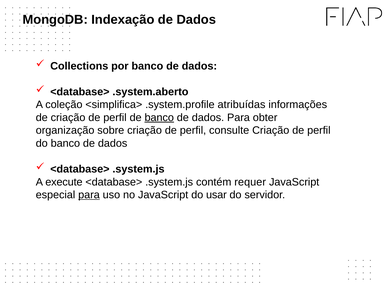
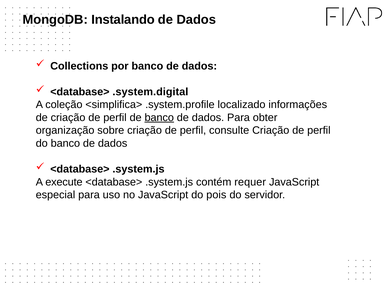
Indexação: Indexação -> Instalando
.system.aberto: .system.aberto -> .system.digital
atribuídas: atribuídas -> localizado
para at (89, 195) underline: present -> none
usar: usar -> pois
